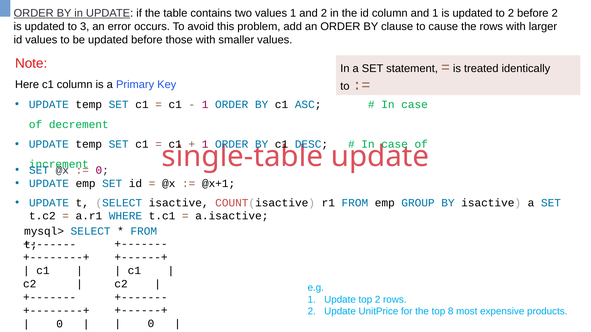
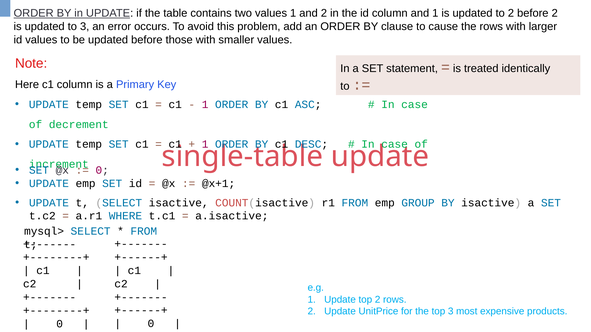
top 8: 8 -> 3
